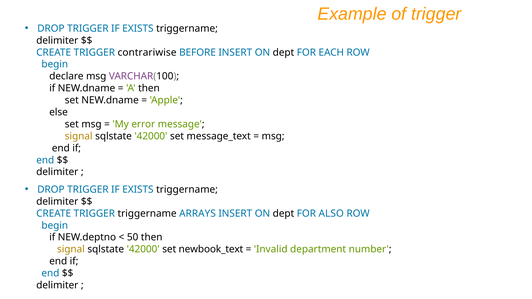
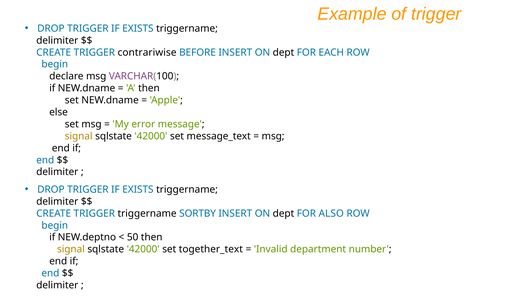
ARRAYS: ARRAYS -> SORTBY
newbook_text: newbook_text -> together_text
